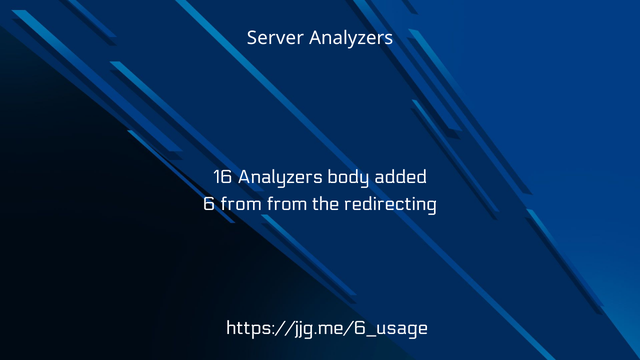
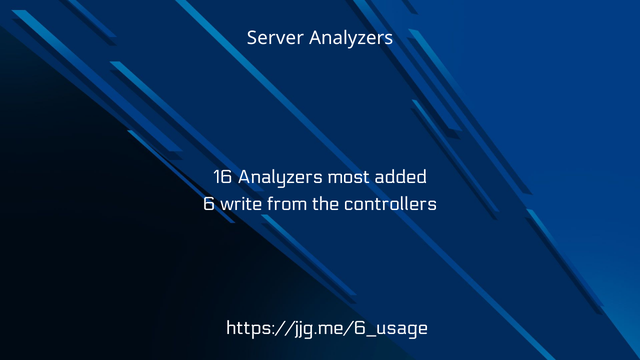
body: body -> most
6 from: from -> write
redirecting: redirecting -> controllers
